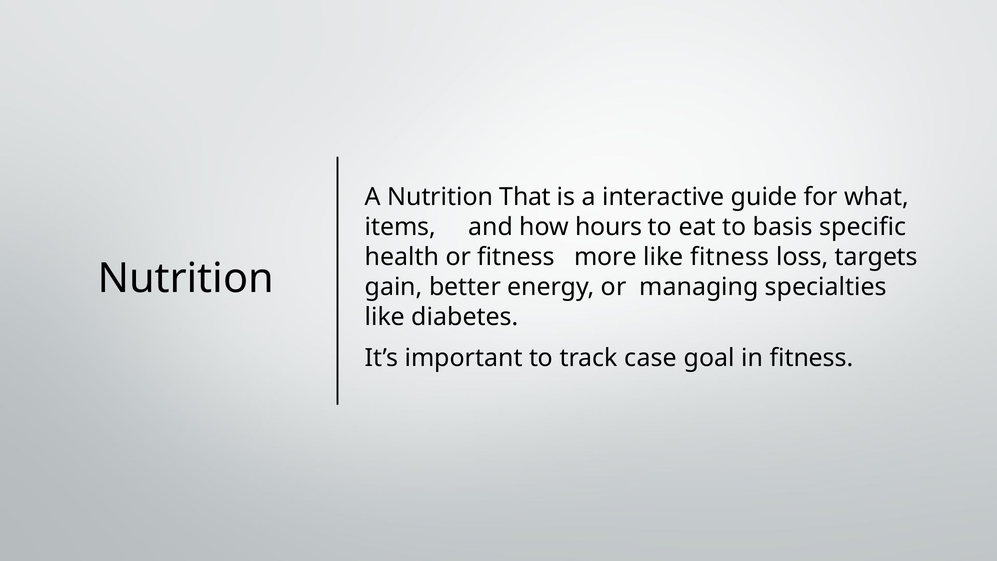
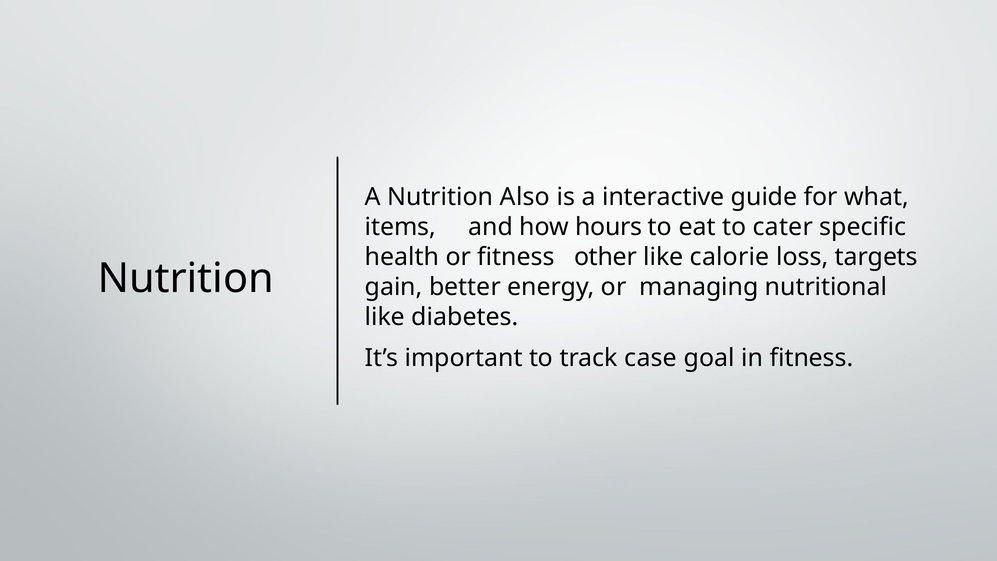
That: That -> Also
basis: basis -> cater
more: more -> other
like fitness: fitness -> calorie
specialties: specialties -> nutritional
